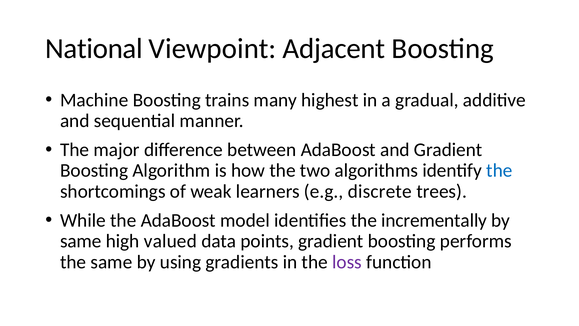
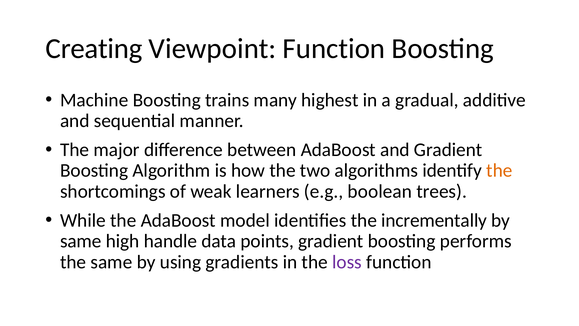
National: National -> Creating
Viewpoint Adjacent: Adjacent -> Function
the at (499, 170) colour: blue -> orange
discrete: discrete -> boolean
valued: valued -> handle
